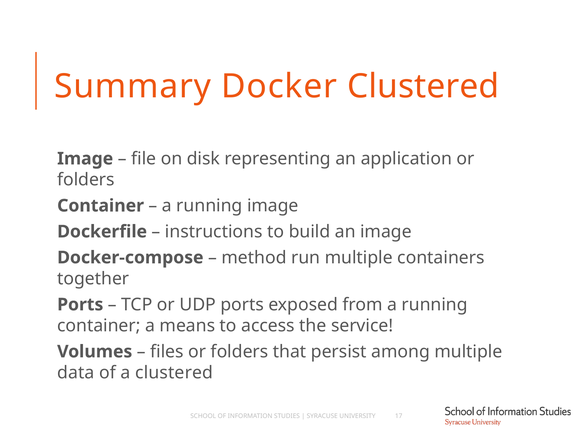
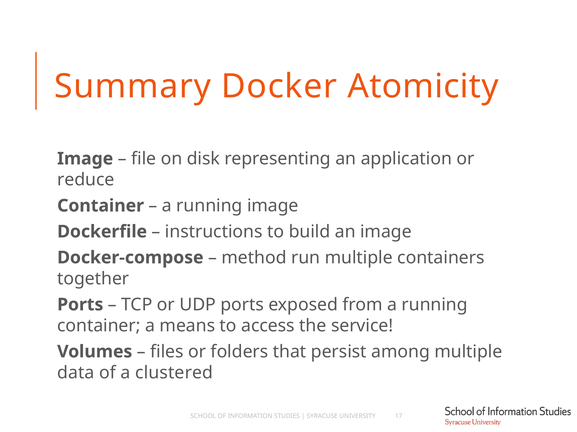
Docker Clustered: Clustered -> Atomicity
folders at (86, 180): folders -> reduce
